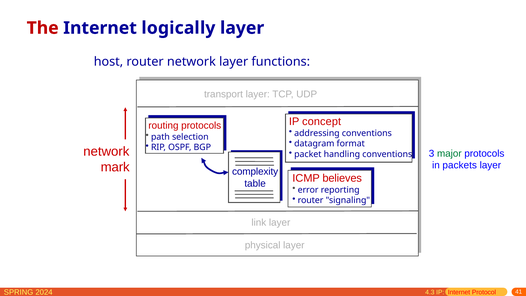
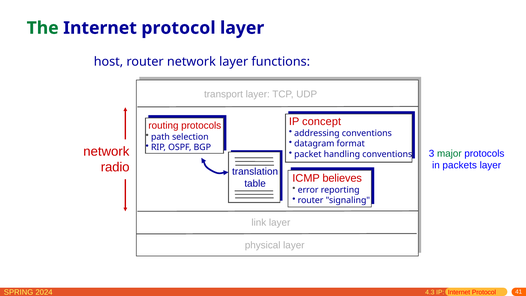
The colour: red -> green
logically at (178, 28): logically -> protocol
mark: mark -> radio
complexity: complexity -> translation
